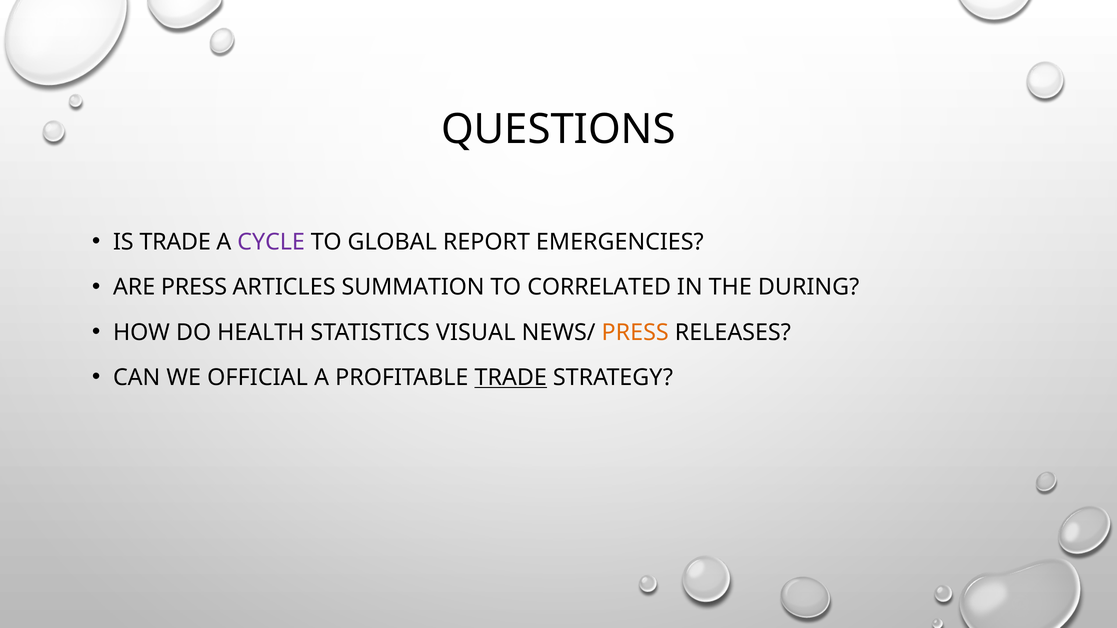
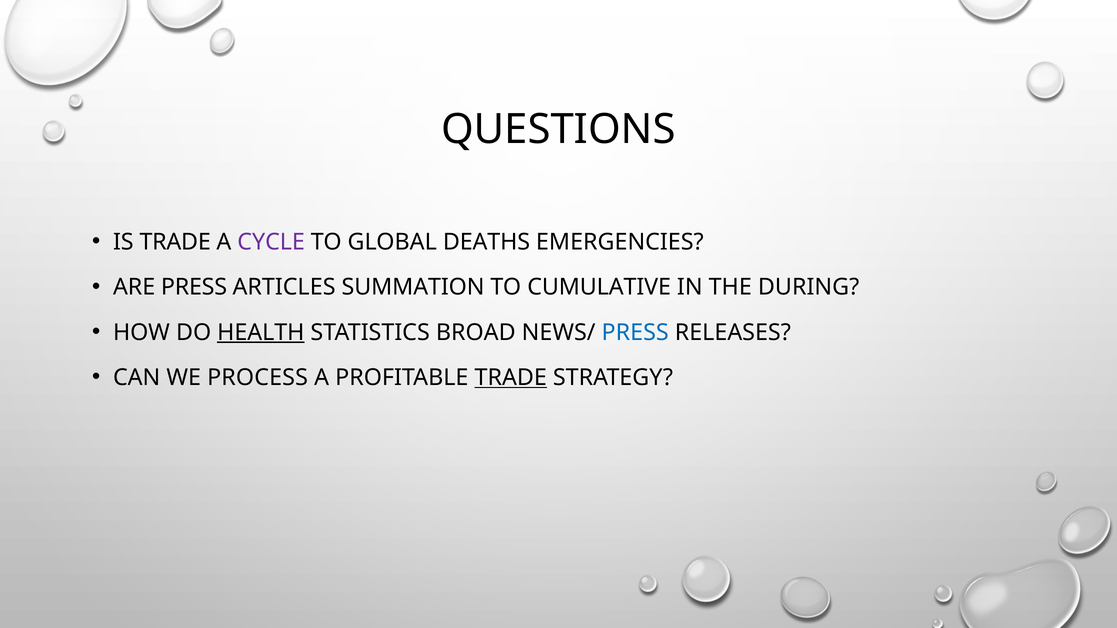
REPORT: REPORT -> DEATHS
CORRELATED: CORRELATED -> CUMULATIVE
HEALTH underline: none -> present
VISUAL: VISUAL -> BROAD
PRESS at (635, 333) colour: orange -> blue
OFFICIAL: OFFICIAL -> PROCESS
